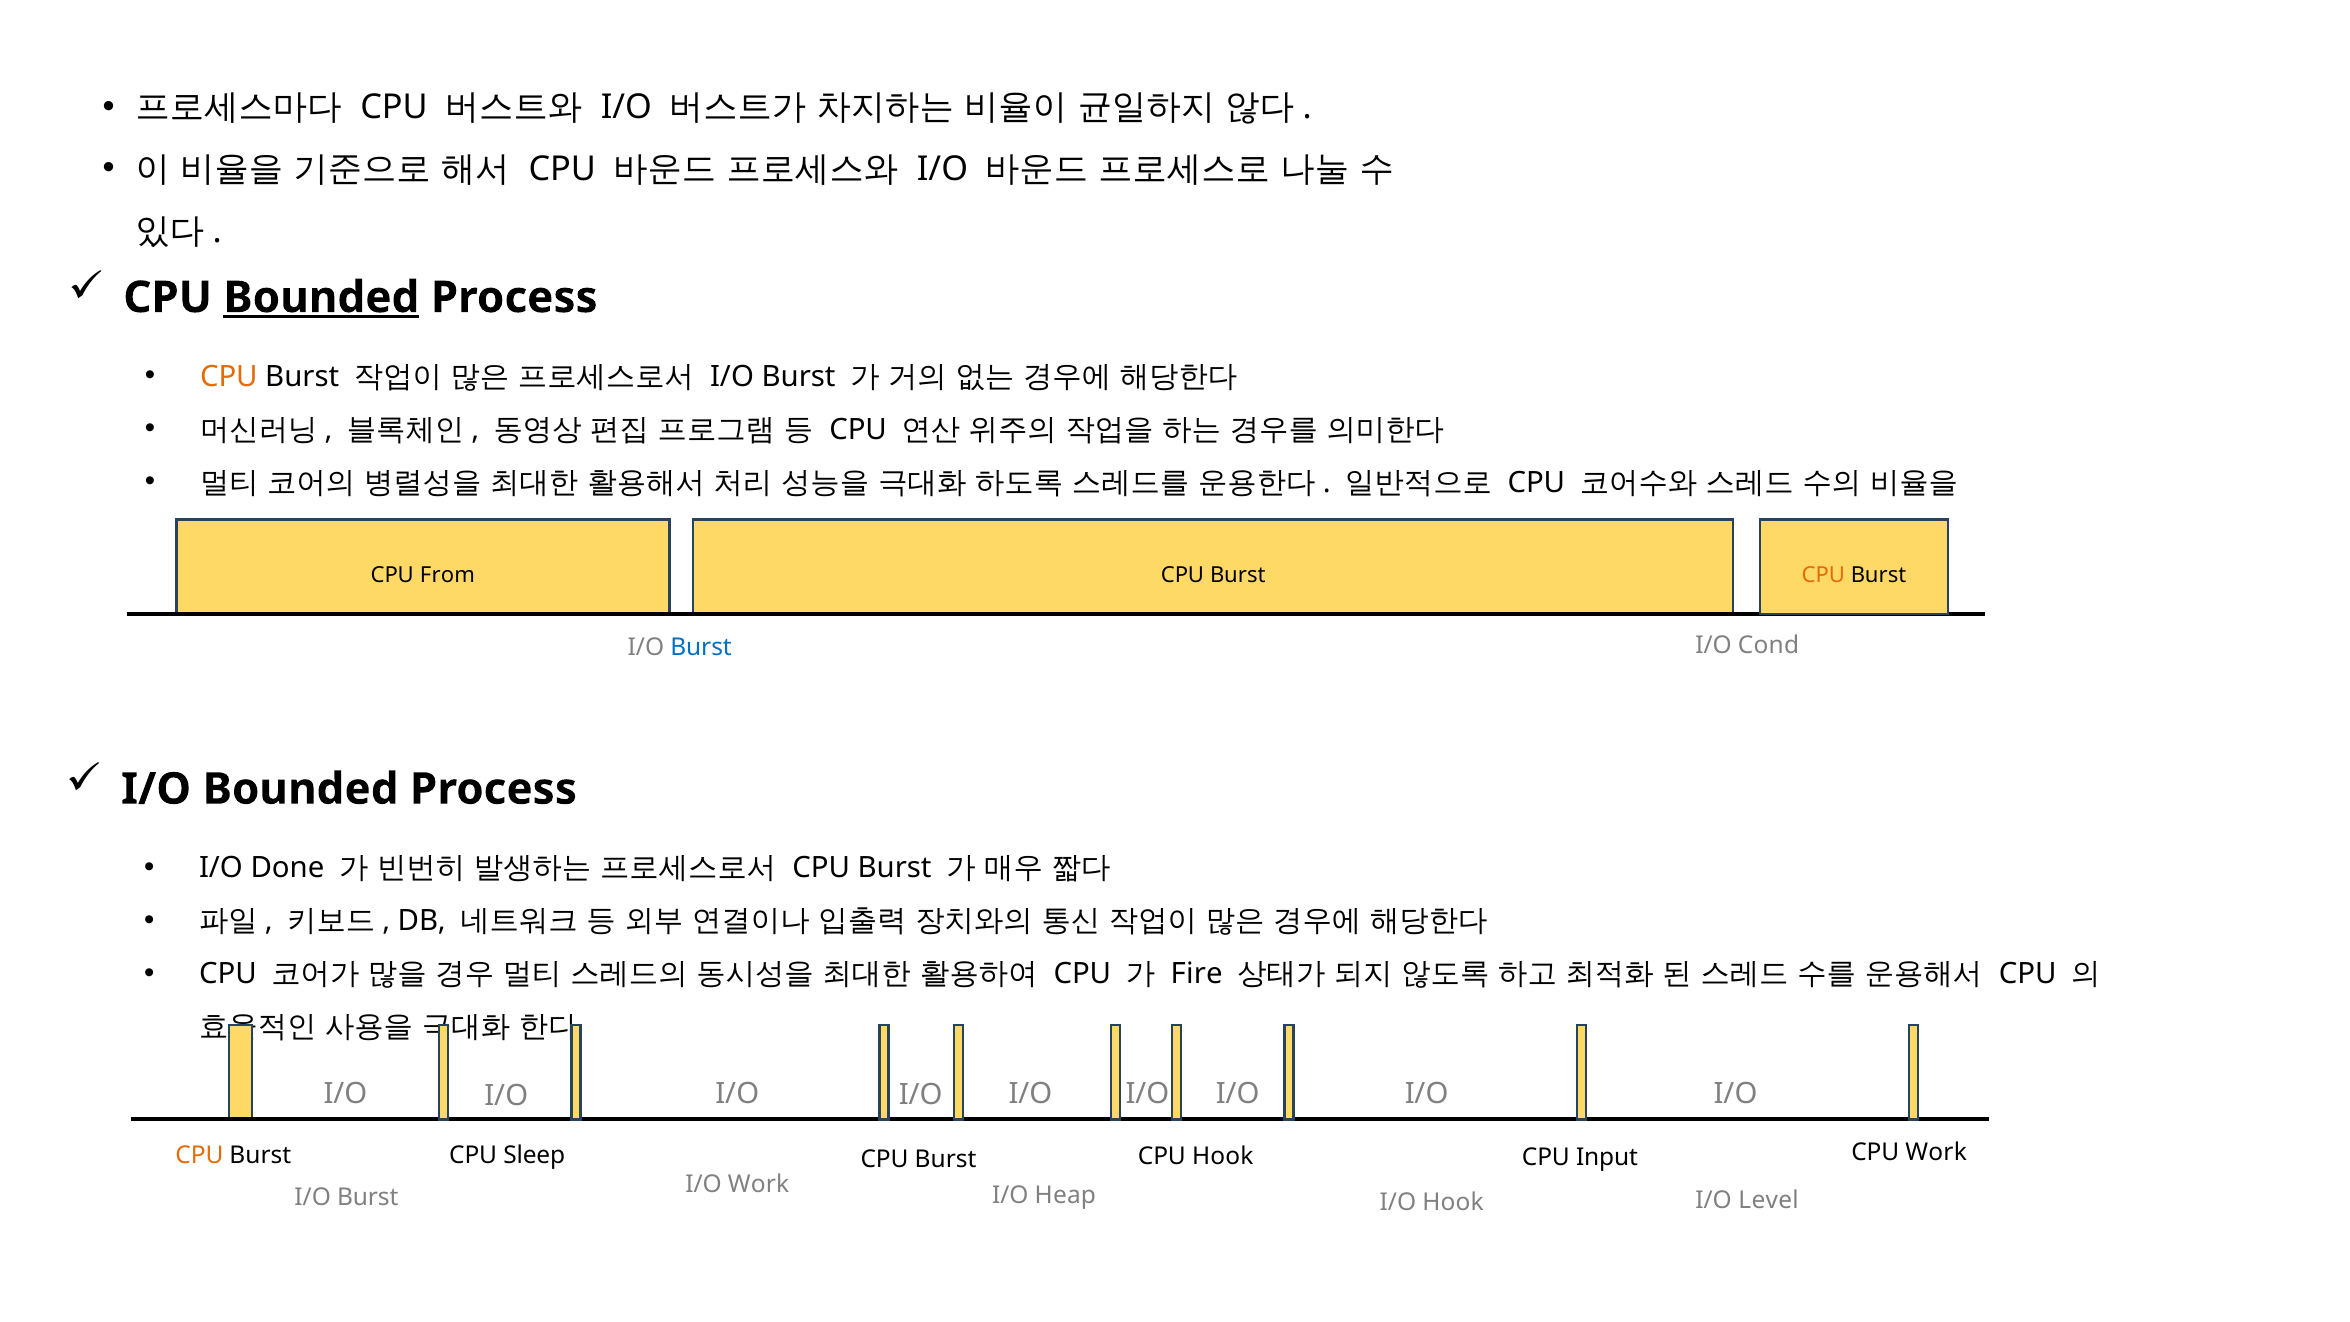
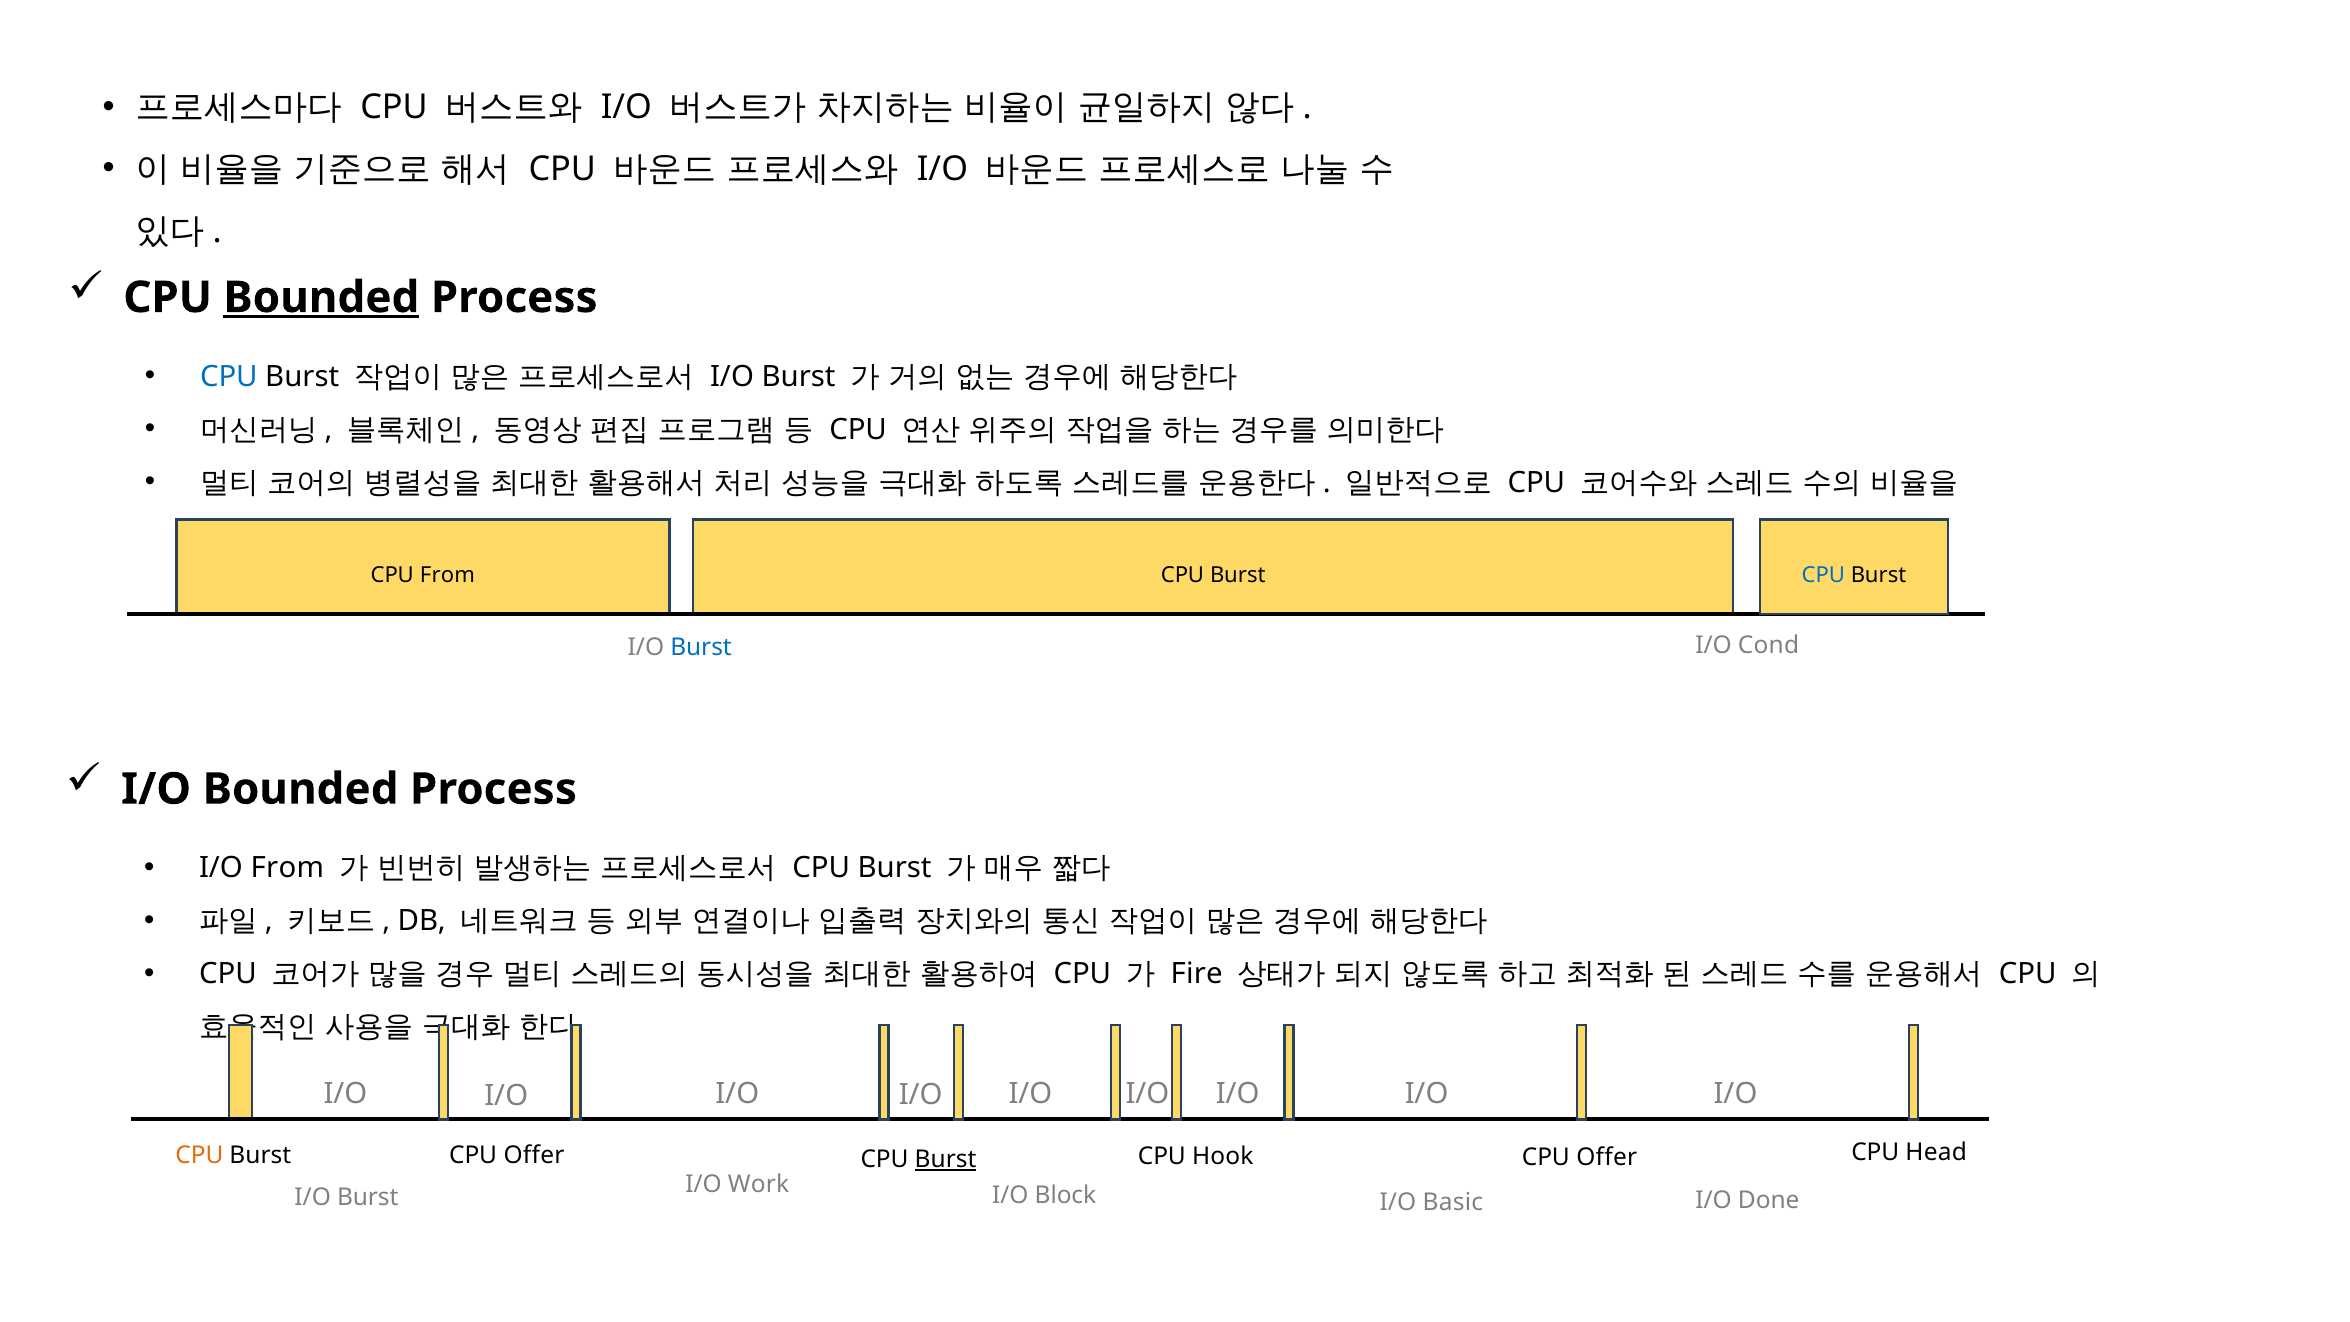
CPU at (229, 377) colour: orange -> blue
CPU at (1823, 575) colour: orange -> blue
I/O Done: Done -> From
Burst CPU Sleep: Sleep -> Offer
Burst at (946, 1159) underline: none -> present
Input at (1607, 1157): Input -> Offer
CPU Work: Work -> Head
Heap: Heap -> Block
I/O Hook: Hook -> Basic
Level: Level -> Done
